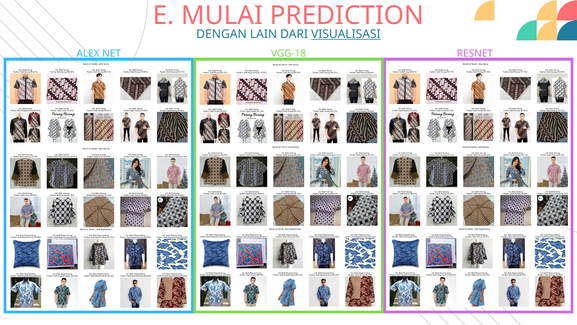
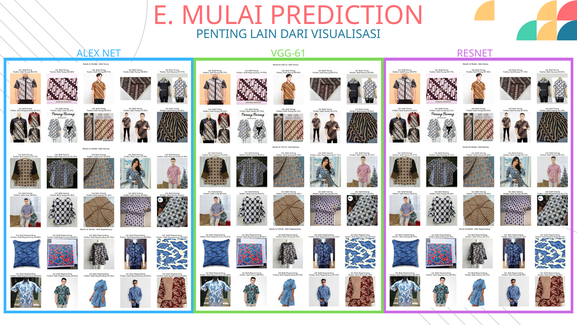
DENGAN: DENGAN -> PENTING
VISUALISASI underline: present -> none
VGG-18: VGG-18 -> VGG-61
